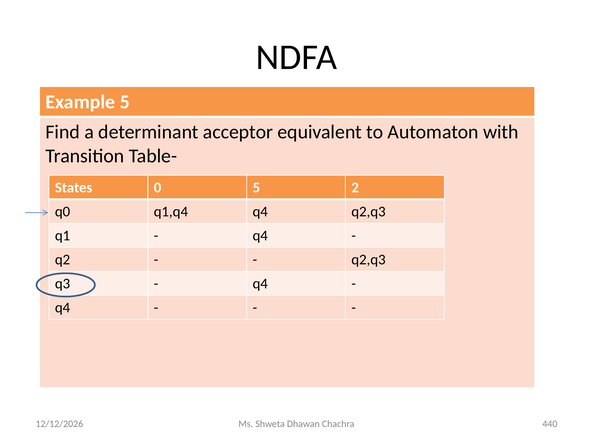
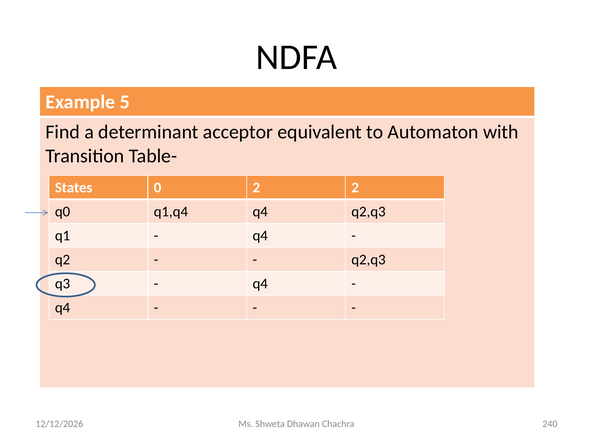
0 5: 5 -> 2
440: 440 -> 240
